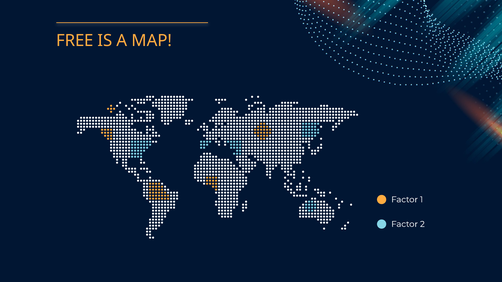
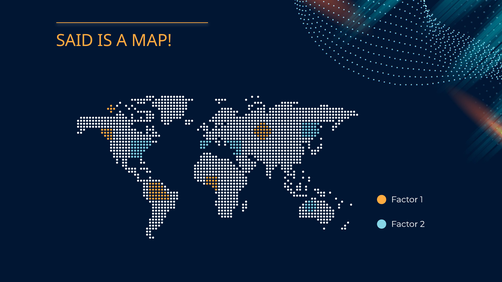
FREE: FREE -> SAID
